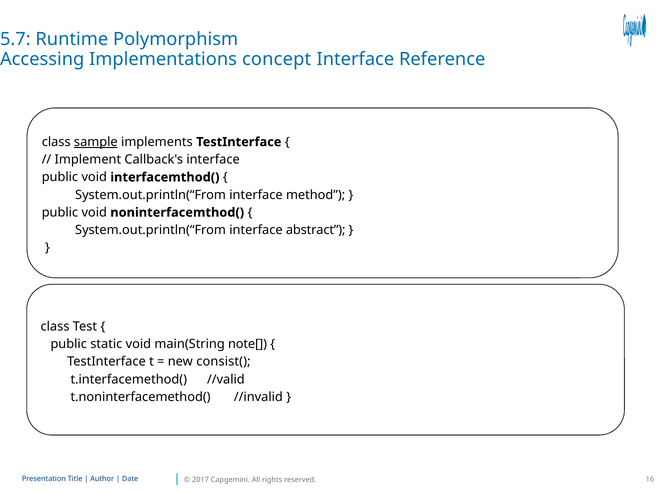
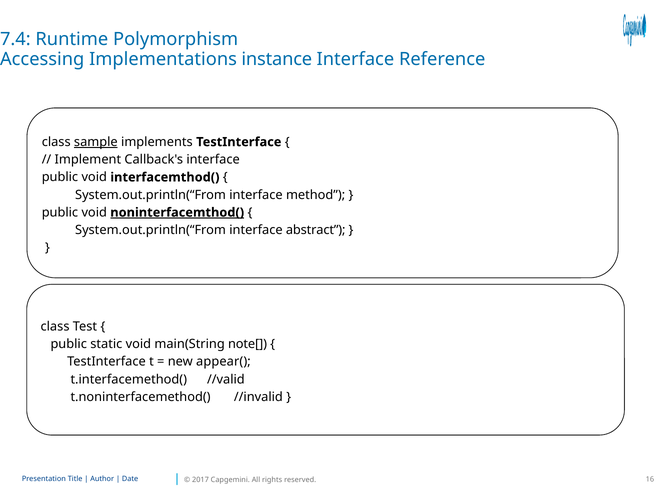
5.7: 5.7 -> 7.4
concept: concept -> instance
noninterfacemthod( underline: none -> present
consist(: consist( -> appear(
